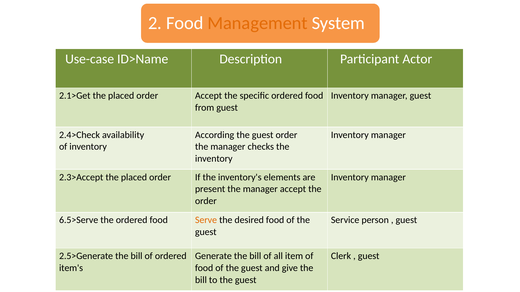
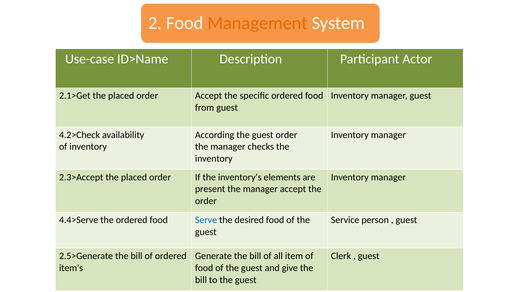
2.4>Check: 2.4>Check -> 4.2>Check
6.5>Serve: 6.5>Serve -> 4.4>Serve
Serve colour: orange -> blue
